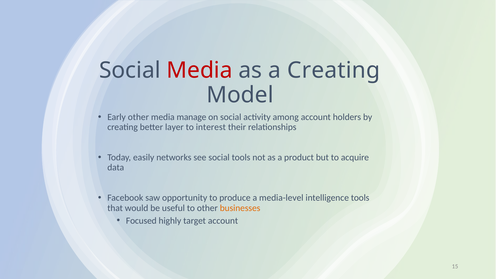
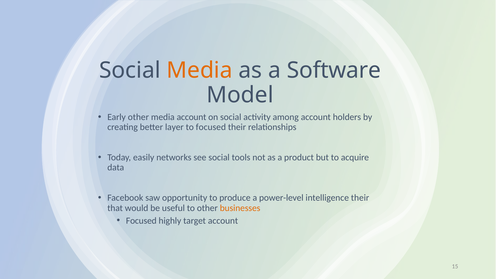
Media at (200, 70) colour: red -> orange
a Creating: Creating -> Software
media manage: manage -> account
to interest: interest -> focused
media-level: media-level -> power-level
intelligence tools: tools -> their
